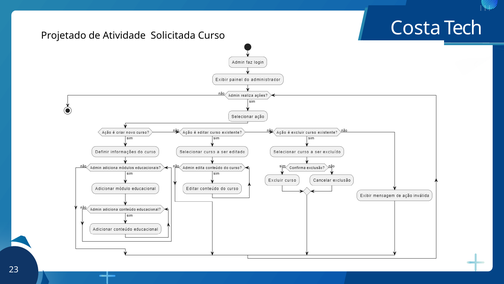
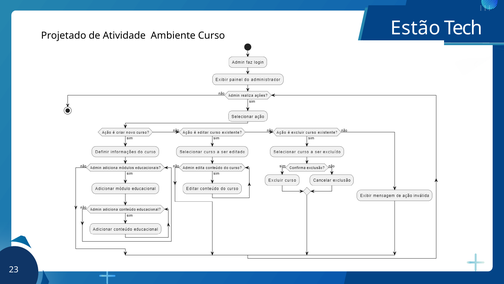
Costa: Costa -> Estão
Solicitada: Solicitada -> Ambiente
